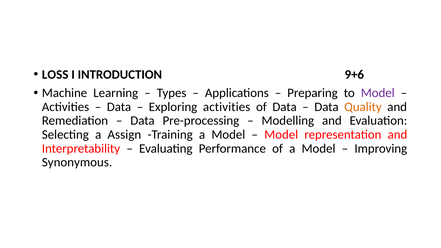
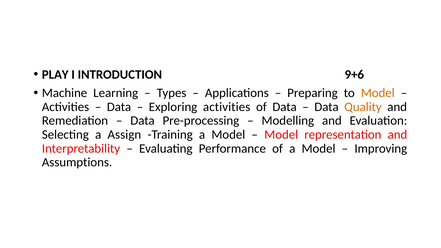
LOSS: LOSS -> PLAY
Model at (378, 93) colour: purple -> orange
Synonymous: Synonymous -> Assumptions
